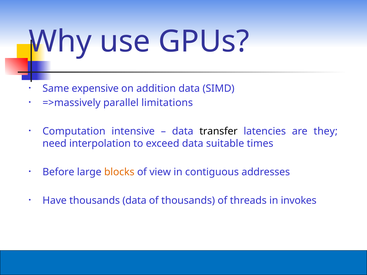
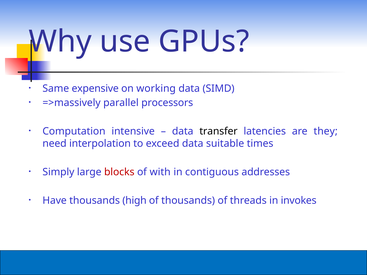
addition: addition -> working
limitations: limitations -> processors
Before: Before -> Simply
blocks colour: orange -> red
view: view -> with
thousands data: data -> high
